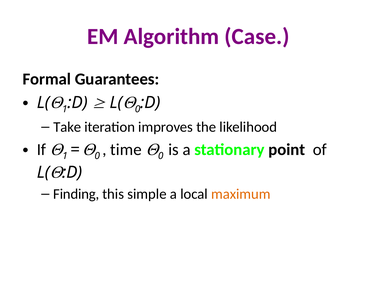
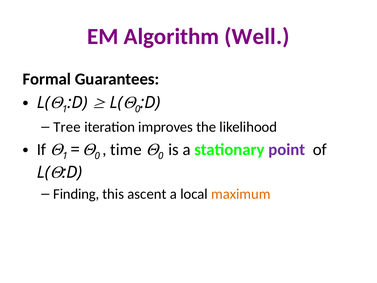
Case: Case -> Well
Take: Take -> Tree
point colour: black -> purple
simple: simple -> ascent
